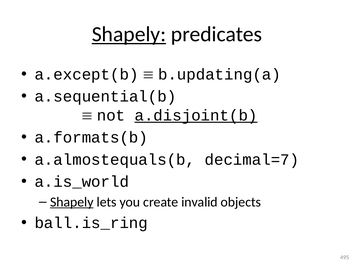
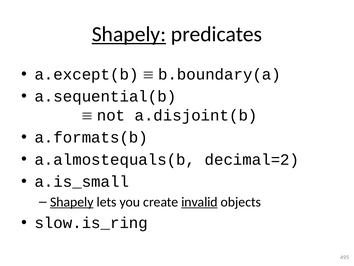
b.updating(a: b.updating(a -> b.boundary(a
a.disjoint(b underline: present -> none
decimal=7: decimal=7 -> decimal=2
a.is_world: a.is_world -> a.is_small
invalid underline: none -> present
ball.is_ring: ball.is_ring -> slow.is_ring
